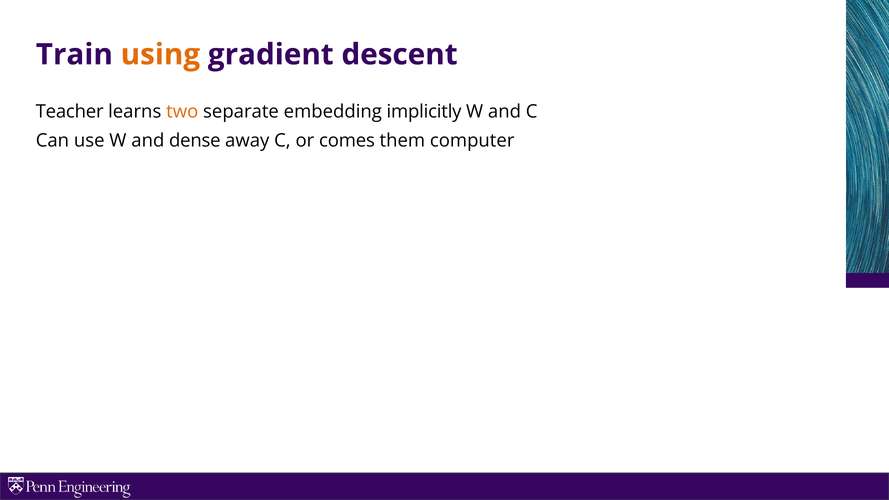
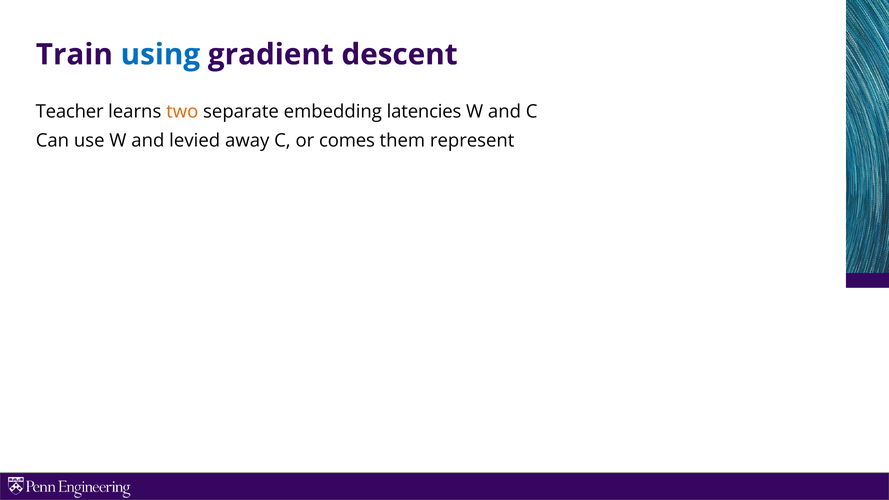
using colour: orange -> blue
implicitly: implicitly -> latencies
dense: dense -> levied
computer: computer -> represent
